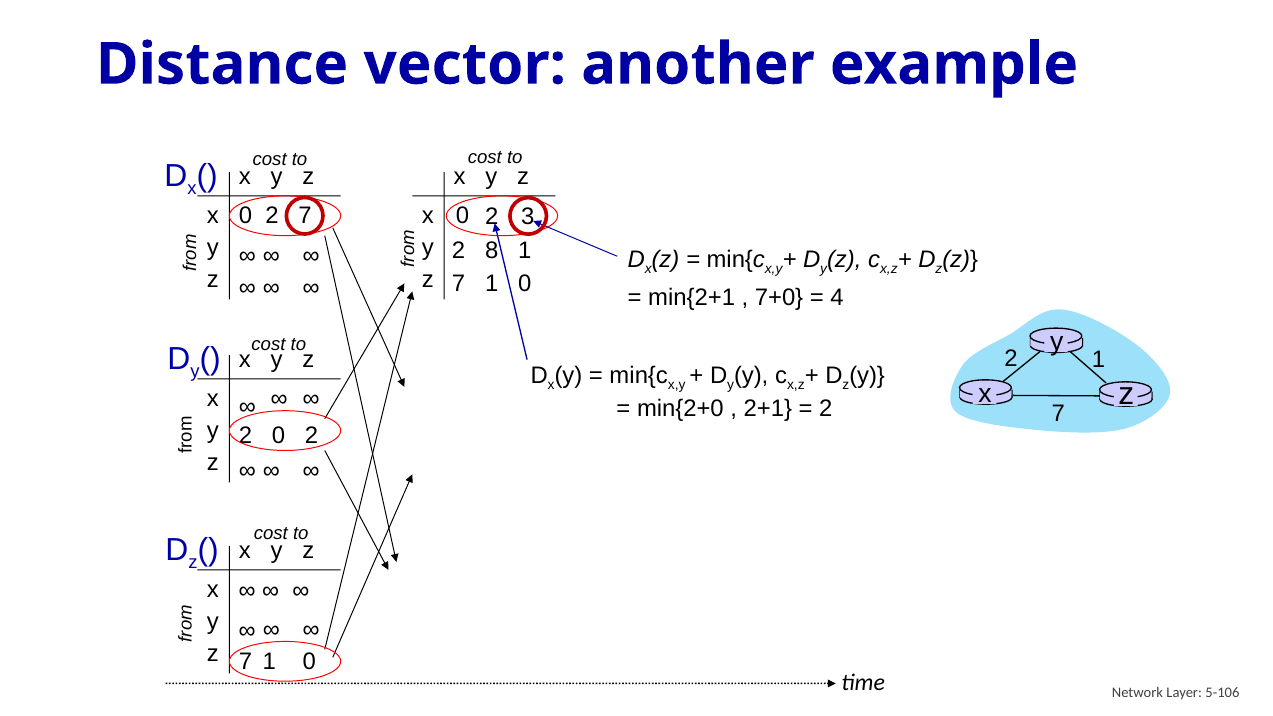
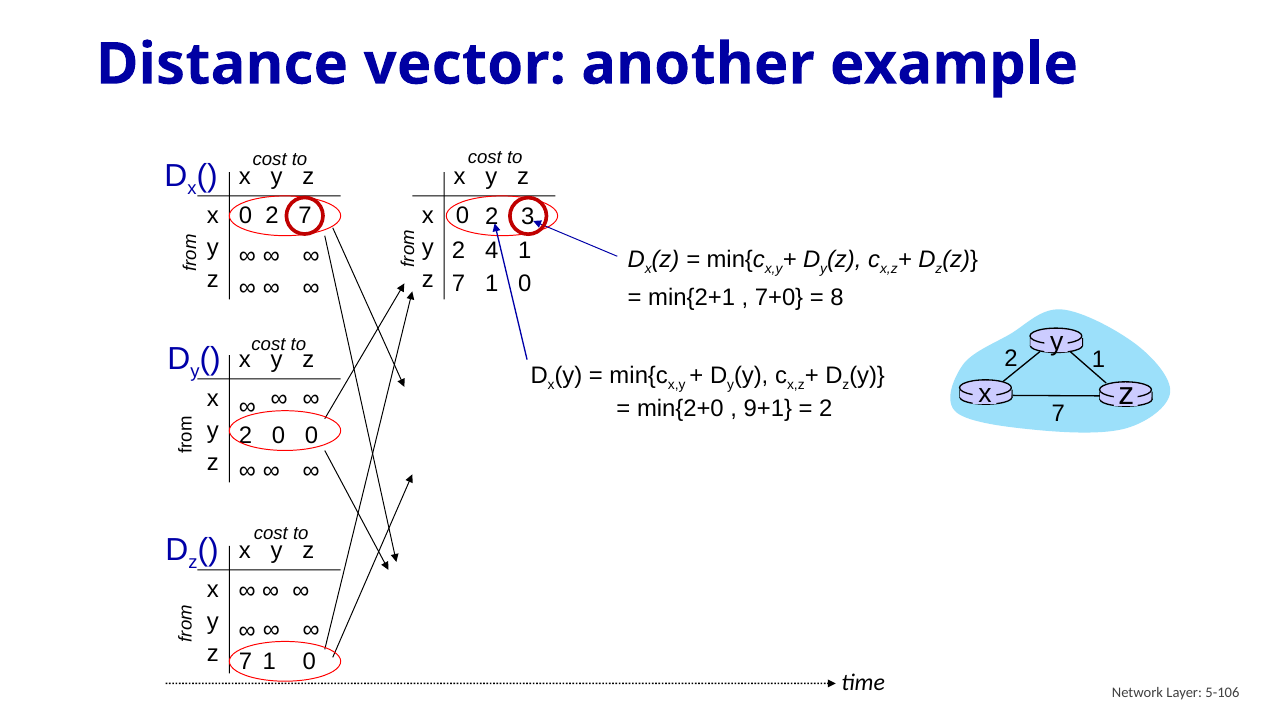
8: 8 -> 4
4: 4 -> 8
2+1: 2+1 -> 9+1
2 0 2: 2 -> 0
